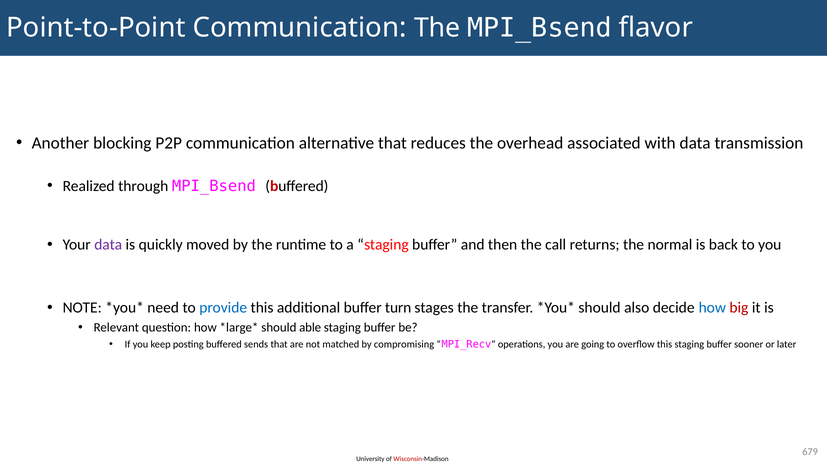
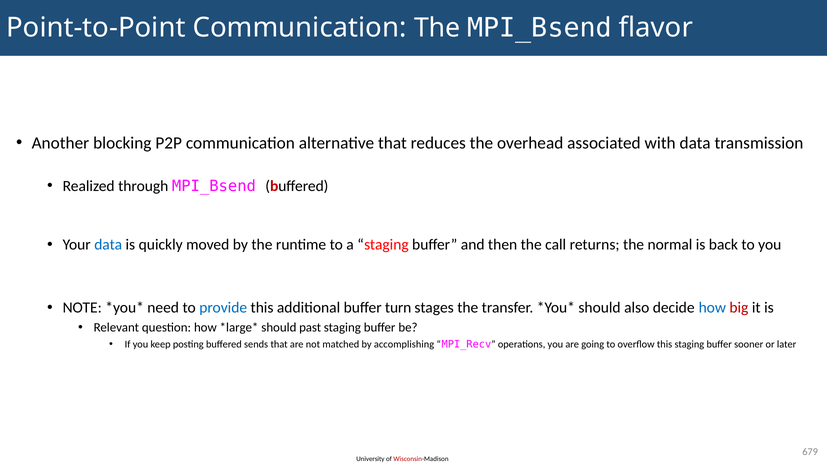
data at (108, 245) colour: purple -> blue
able: able -> past
compromising: compromising -> accomplishing
